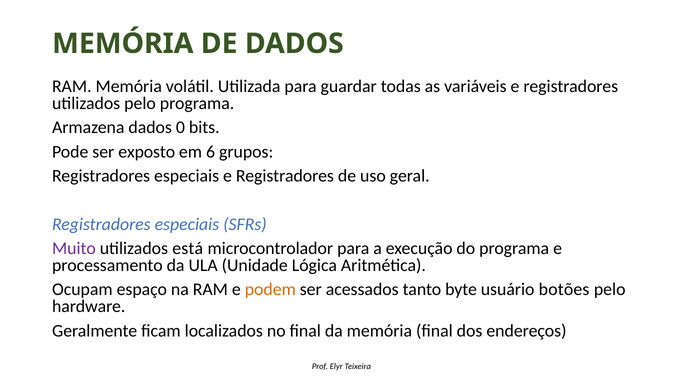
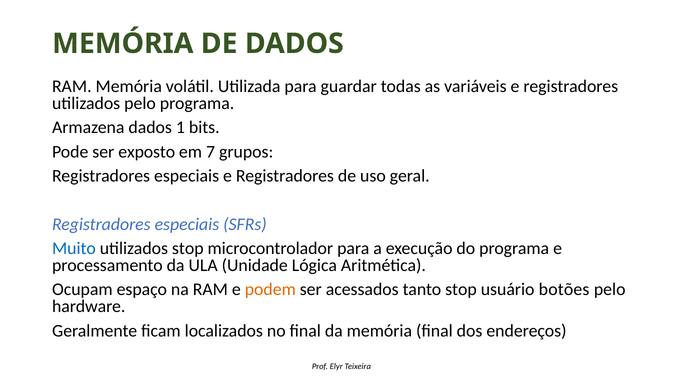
0: 0 -> 1
6: 6 -> 7
Muito colour: purple -> blue
utilizados está: está -> stop
tanto byte: byte -> stop
